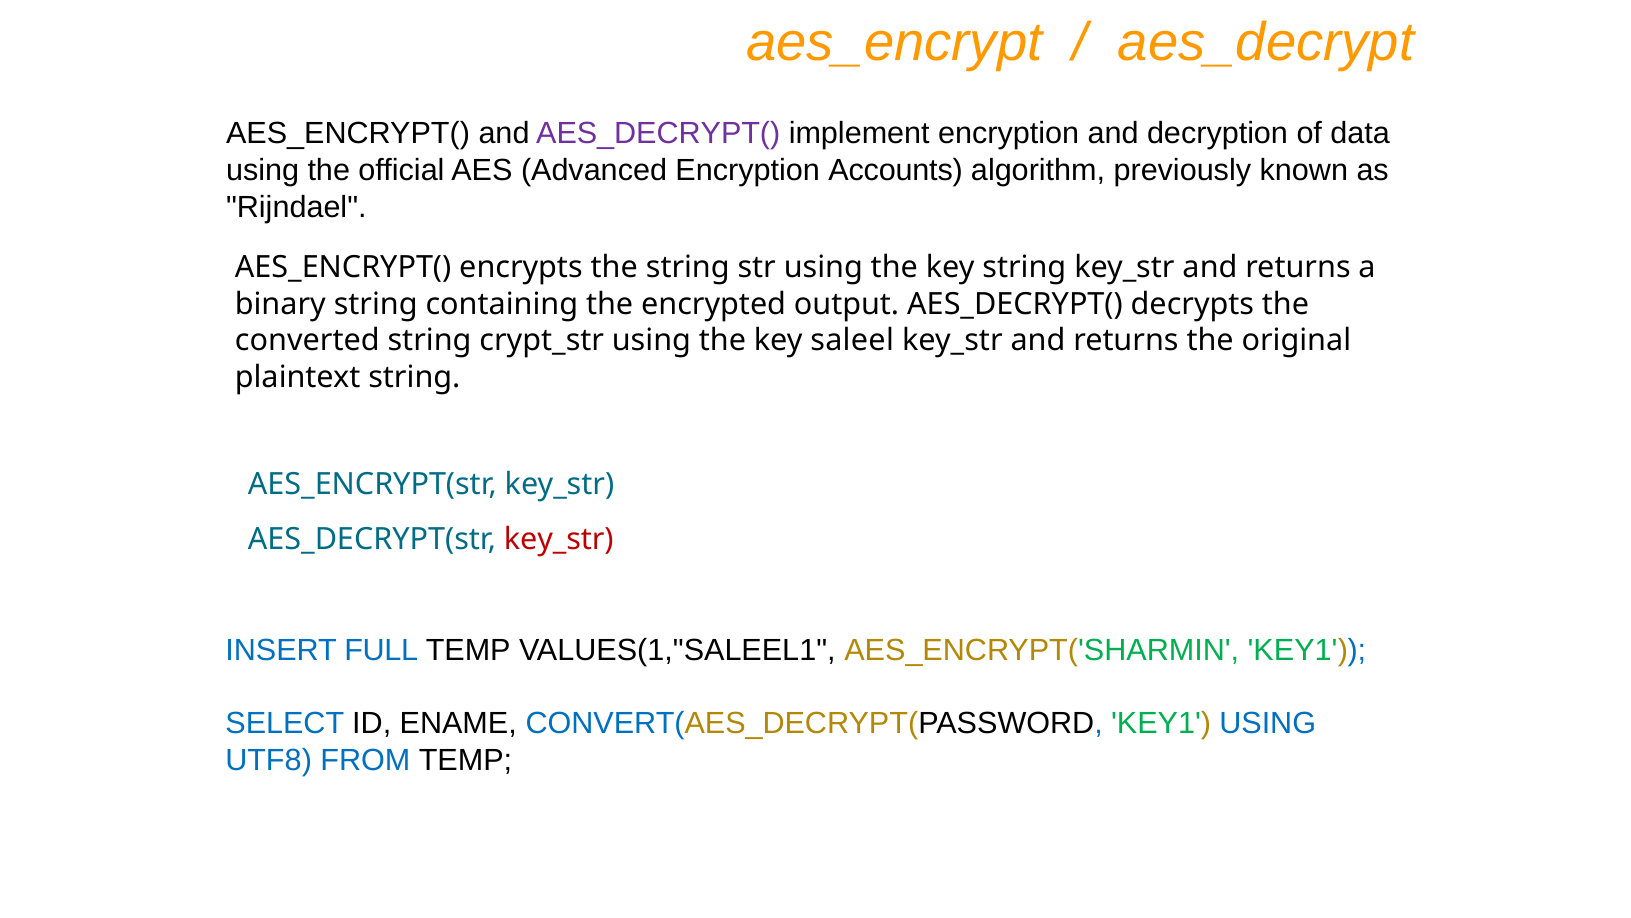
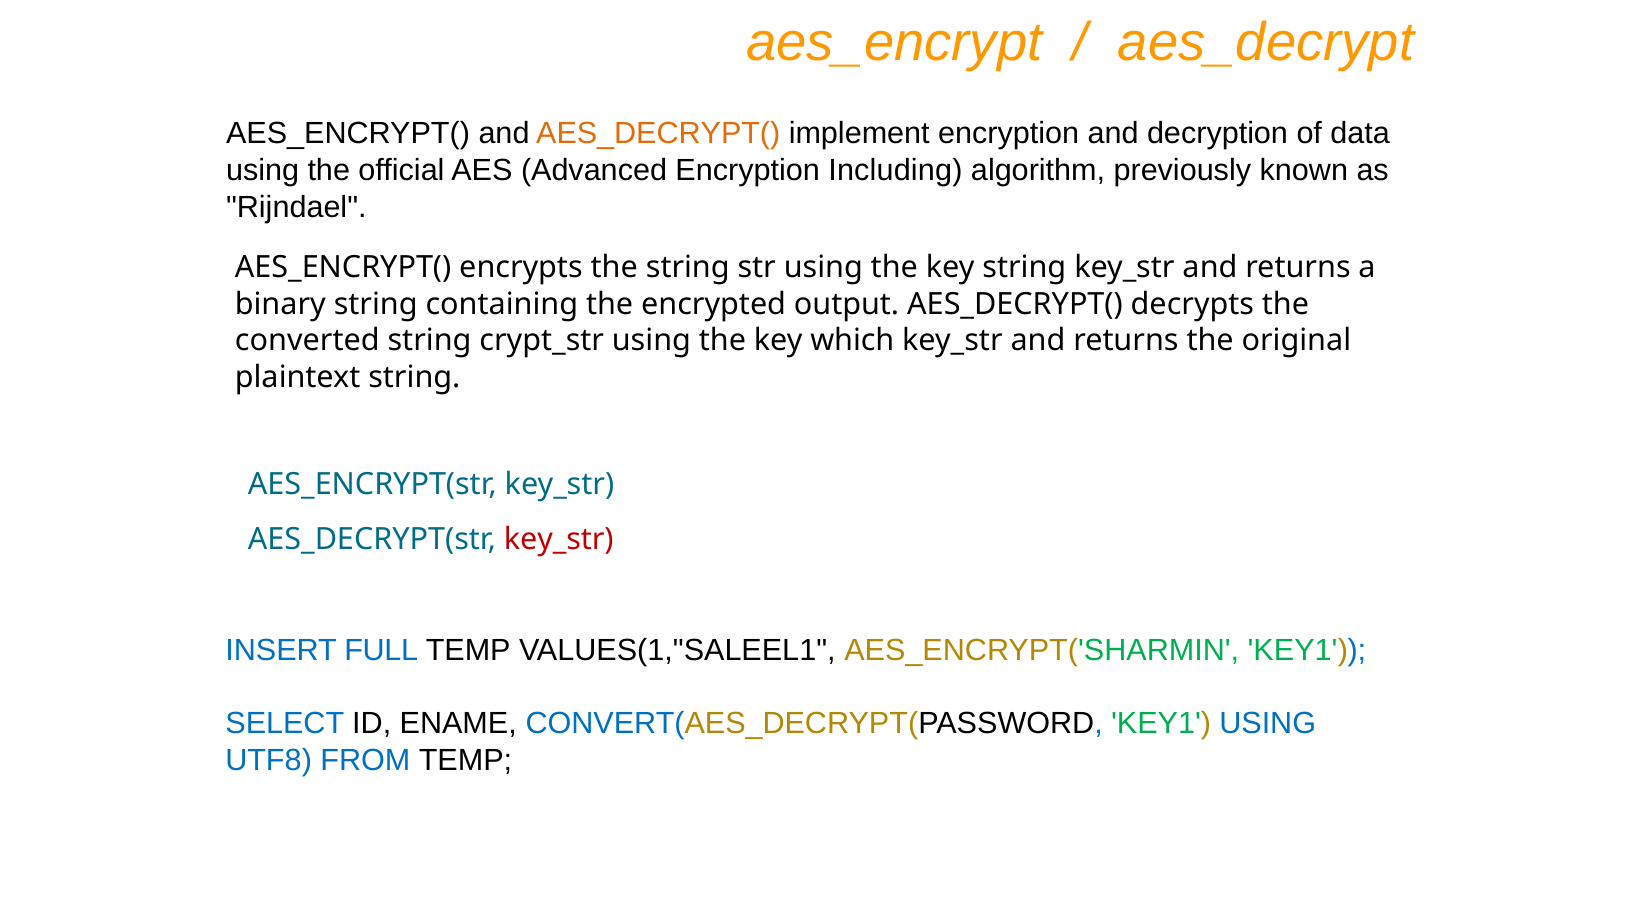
AES_DECRYPT( at (658, 134) colour: purple -> orange
Accounts: Accounts -> Including
saleel: saleel -> which
